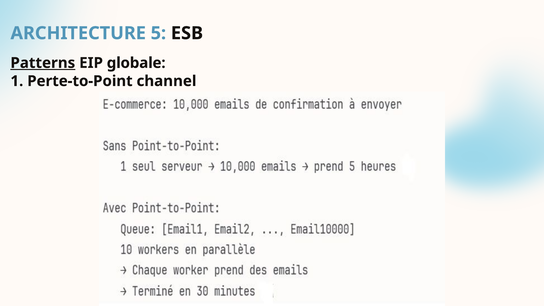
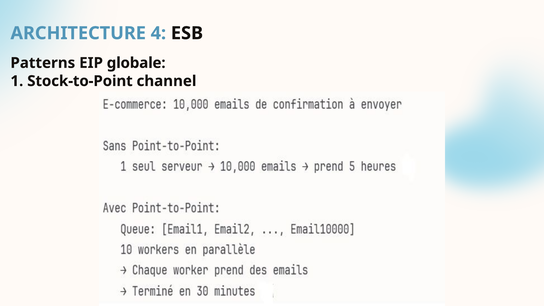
5: 5 -> 4
Patterns underline: present -> none
Perte-to-Point: Perte-to-Point -> Stock-to-Point
